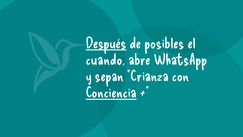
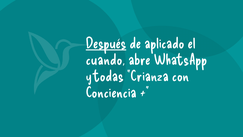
posibles: posibles -> aplicado
sepan: sepan -> todas
Conciencia underline: present -> none
